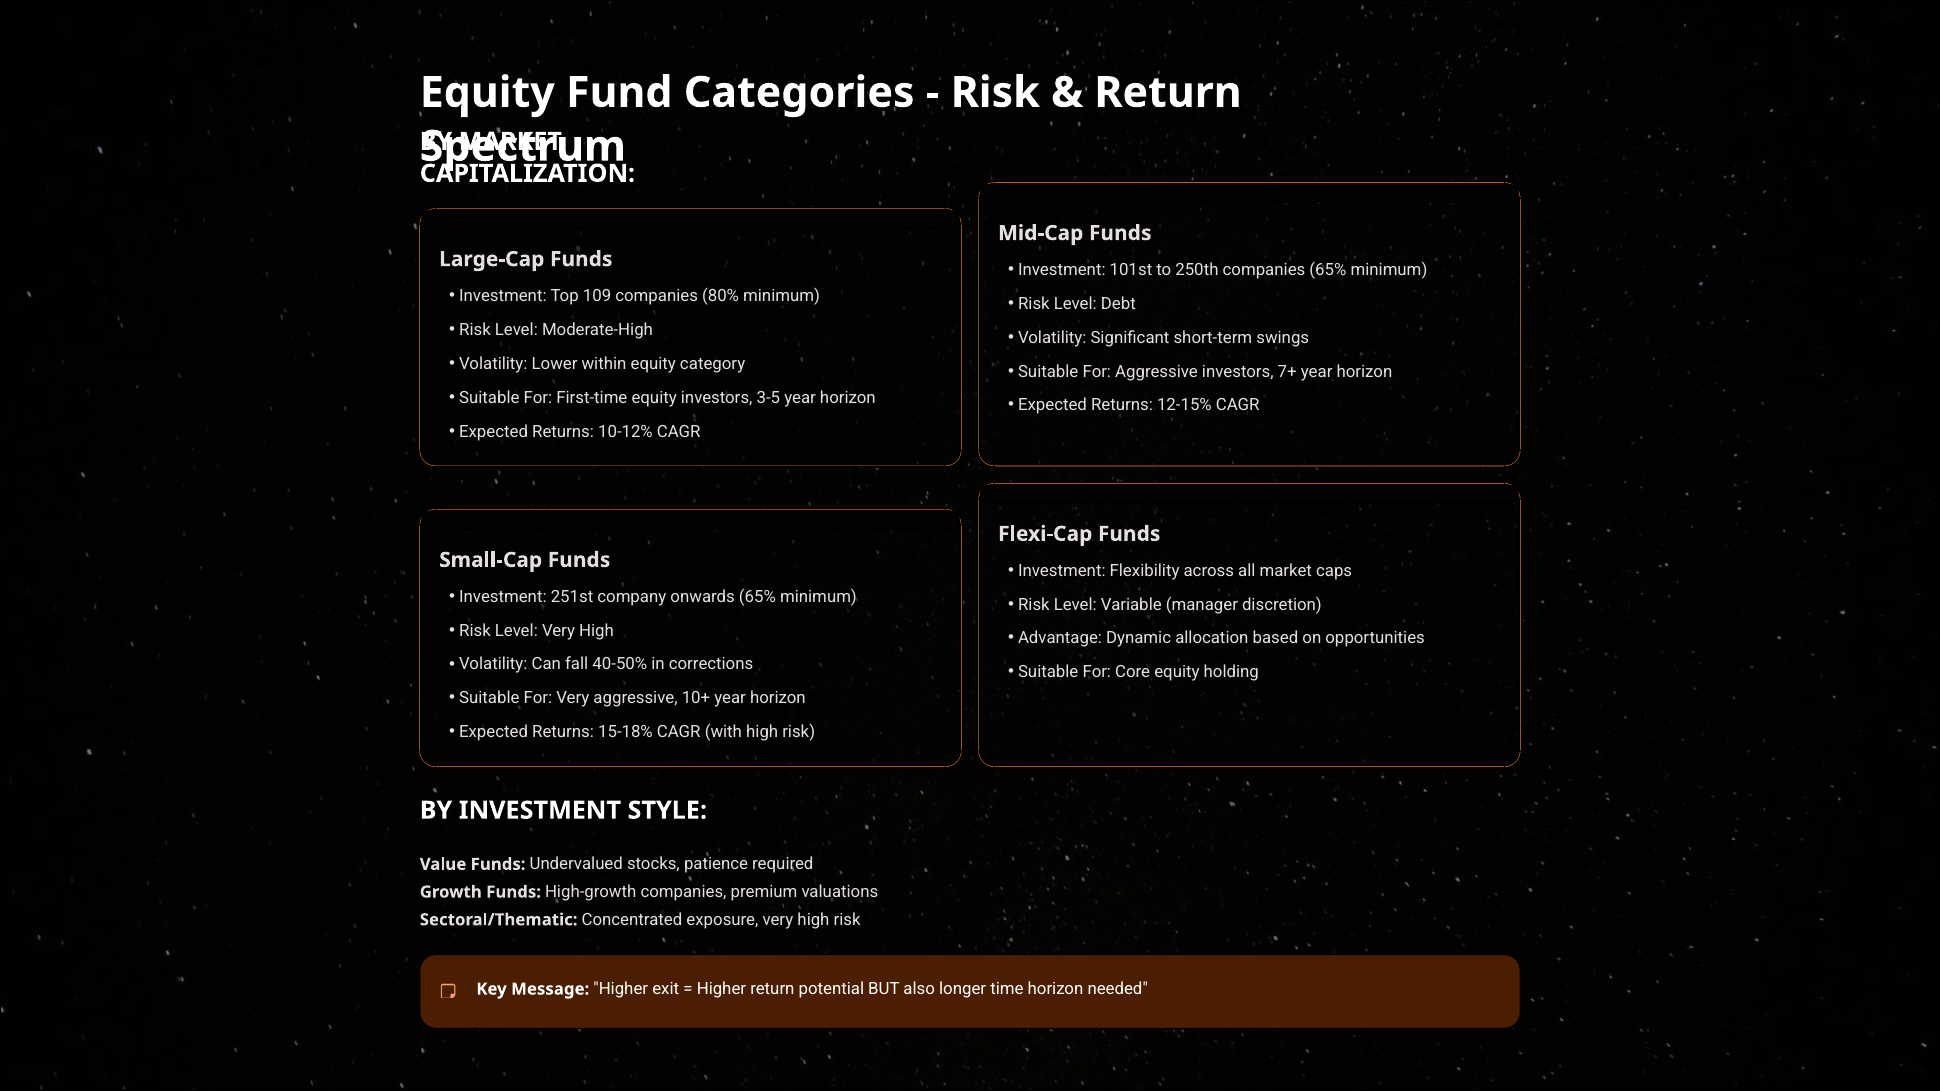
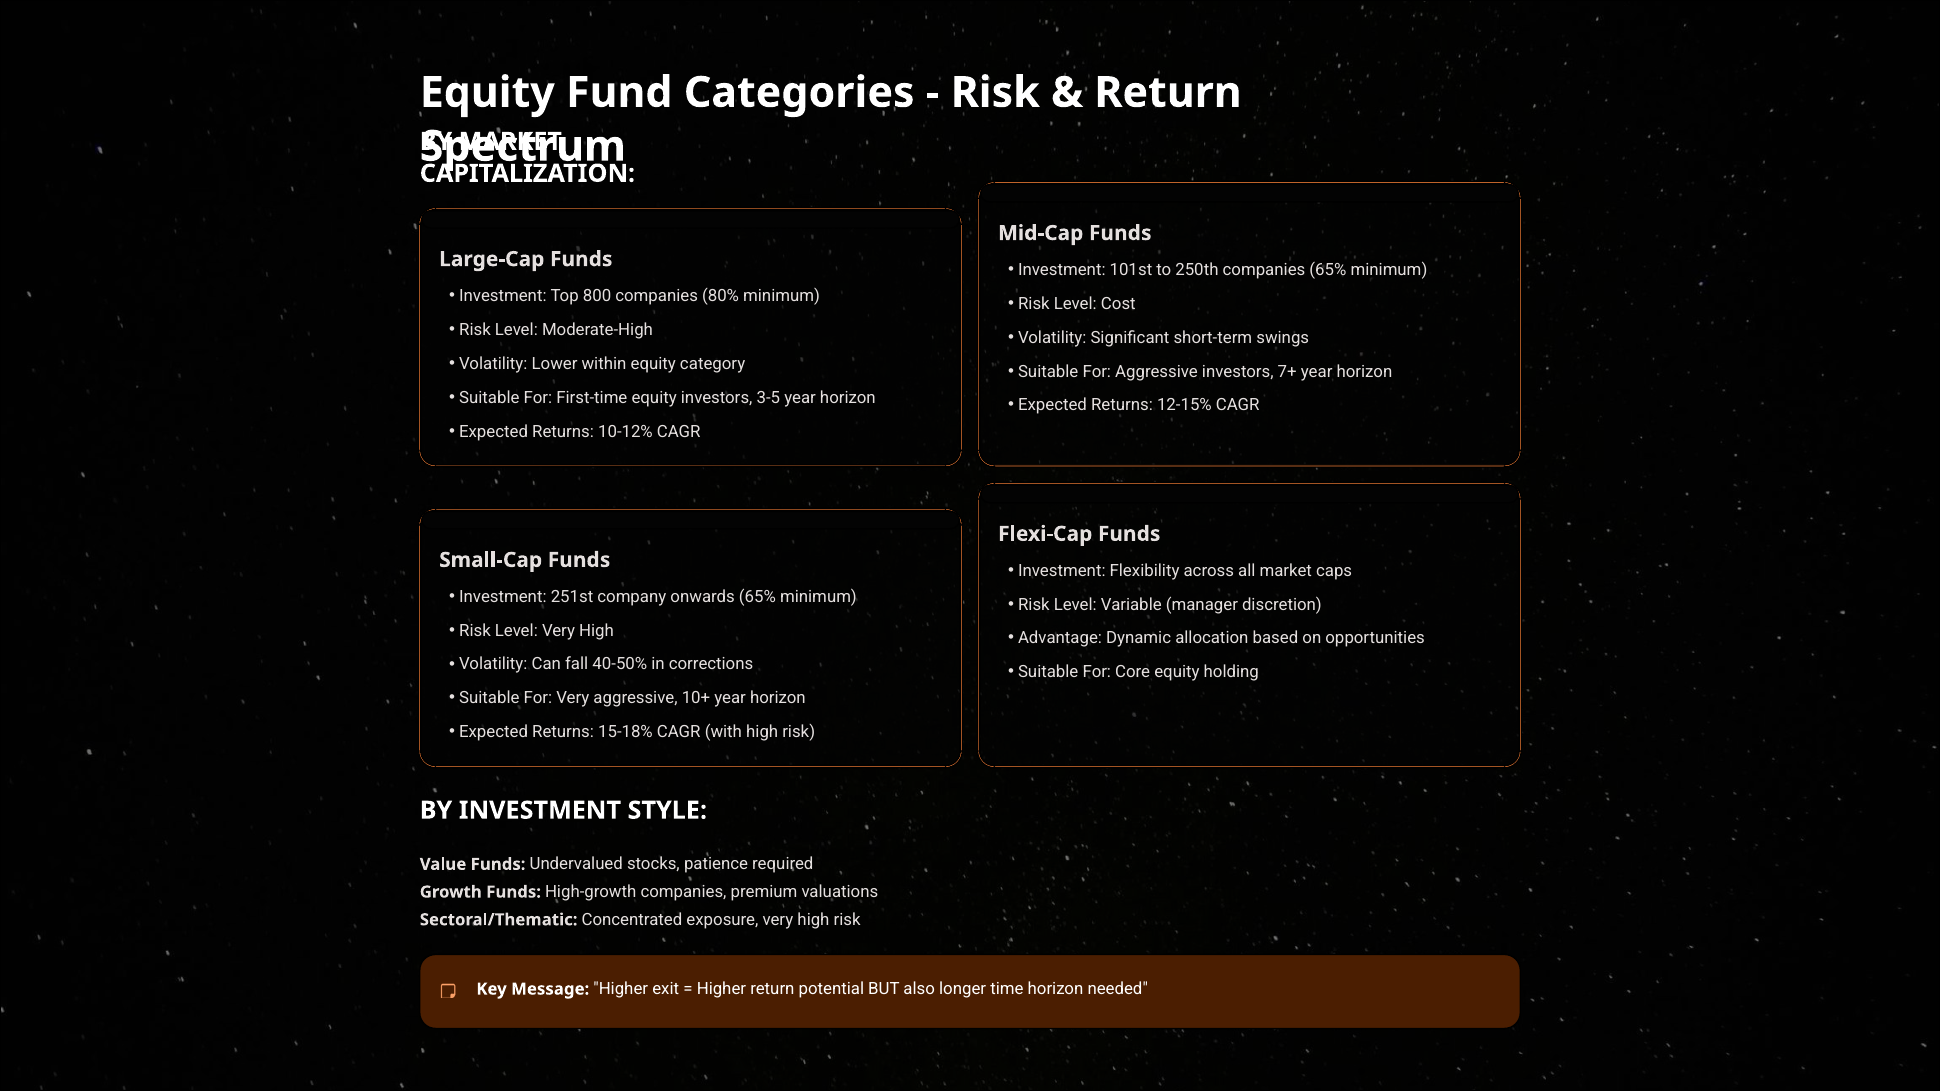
109: 109 -> 800
Debt: Debt -> Cost
